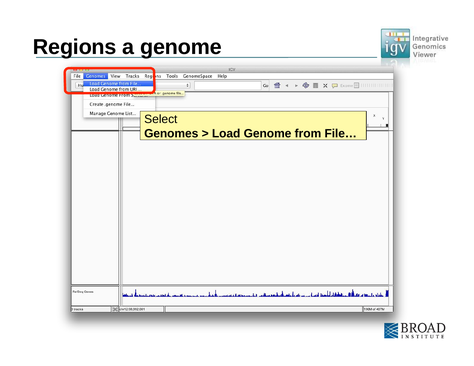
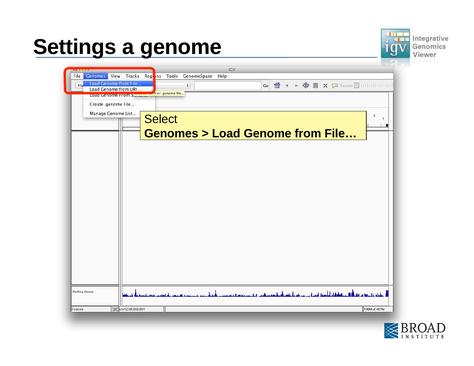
Regions: Regions -> Settings
